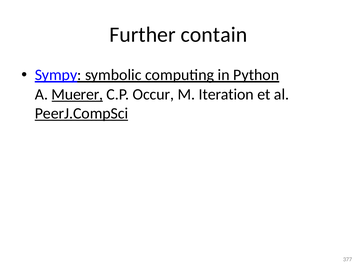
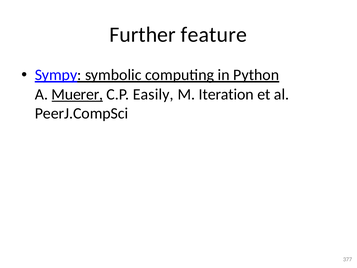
contain: contain -> feature
Occur: Occur -> Easily
PeerJ.CompSci underline: present -> none
